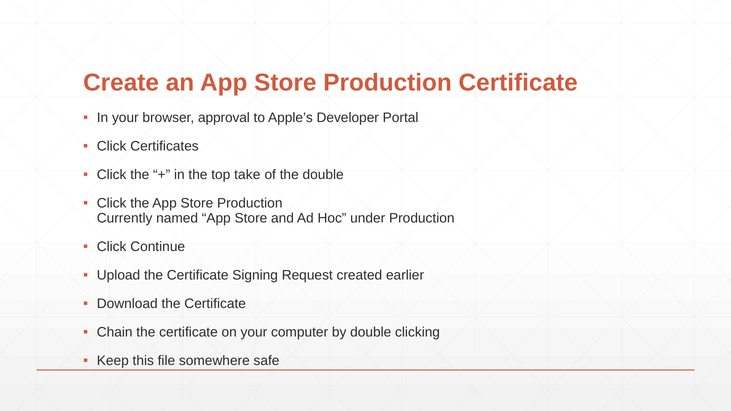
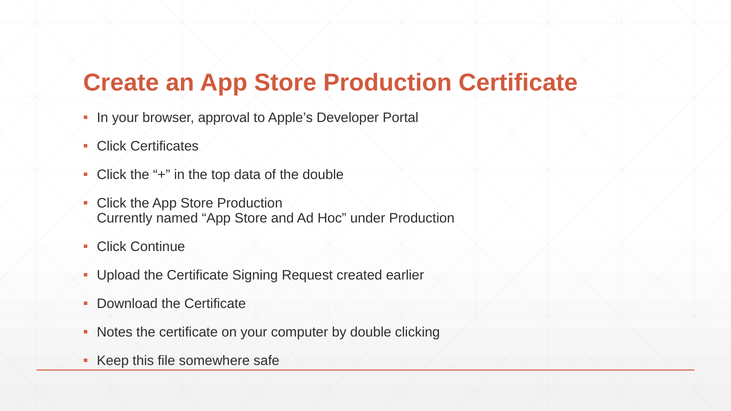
take: take -> data
Chain: Chain -> Notes
